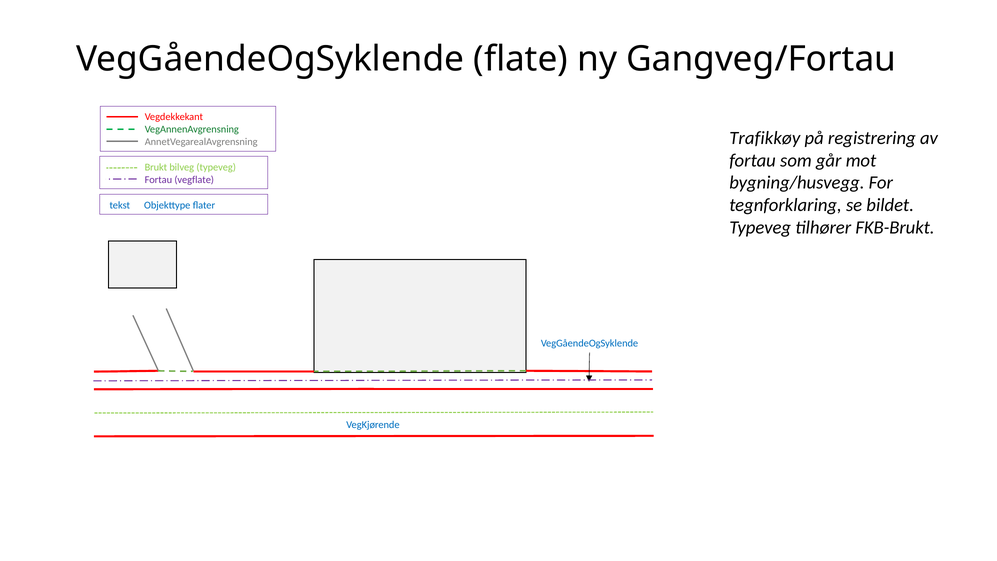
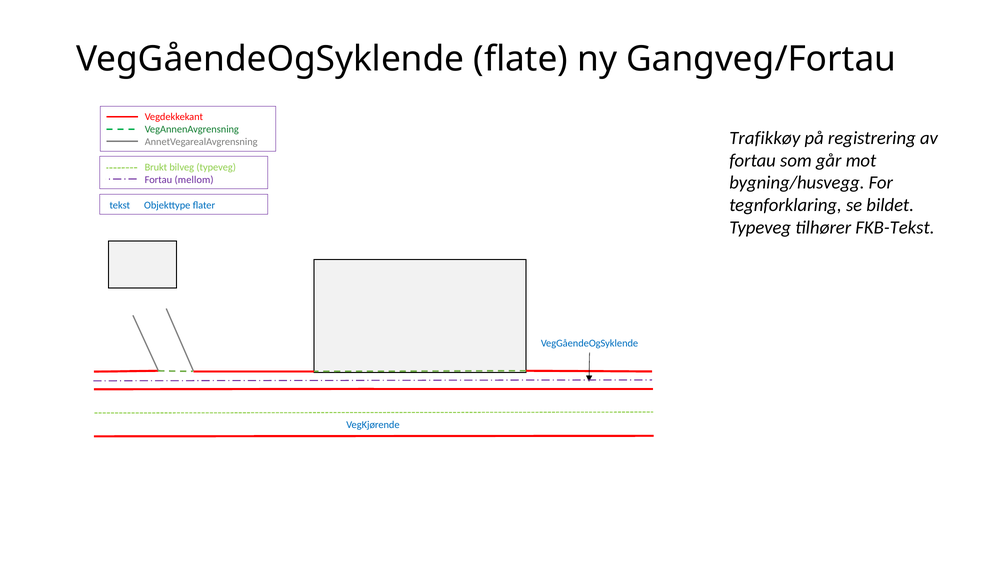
vegflate: vegflate -> mellom
FKB-Brukt: FKB-Brukt -> FKB-Tekst
